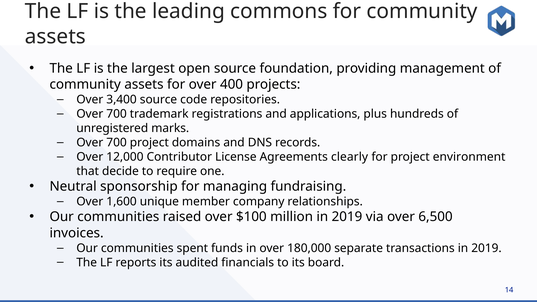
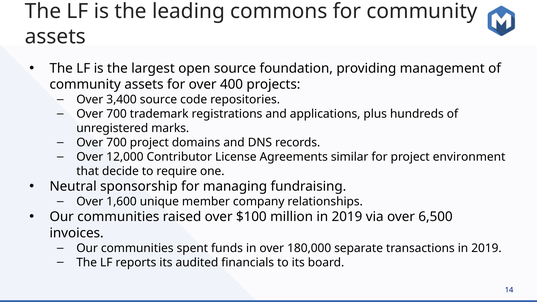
clearly: clearly -> similar
